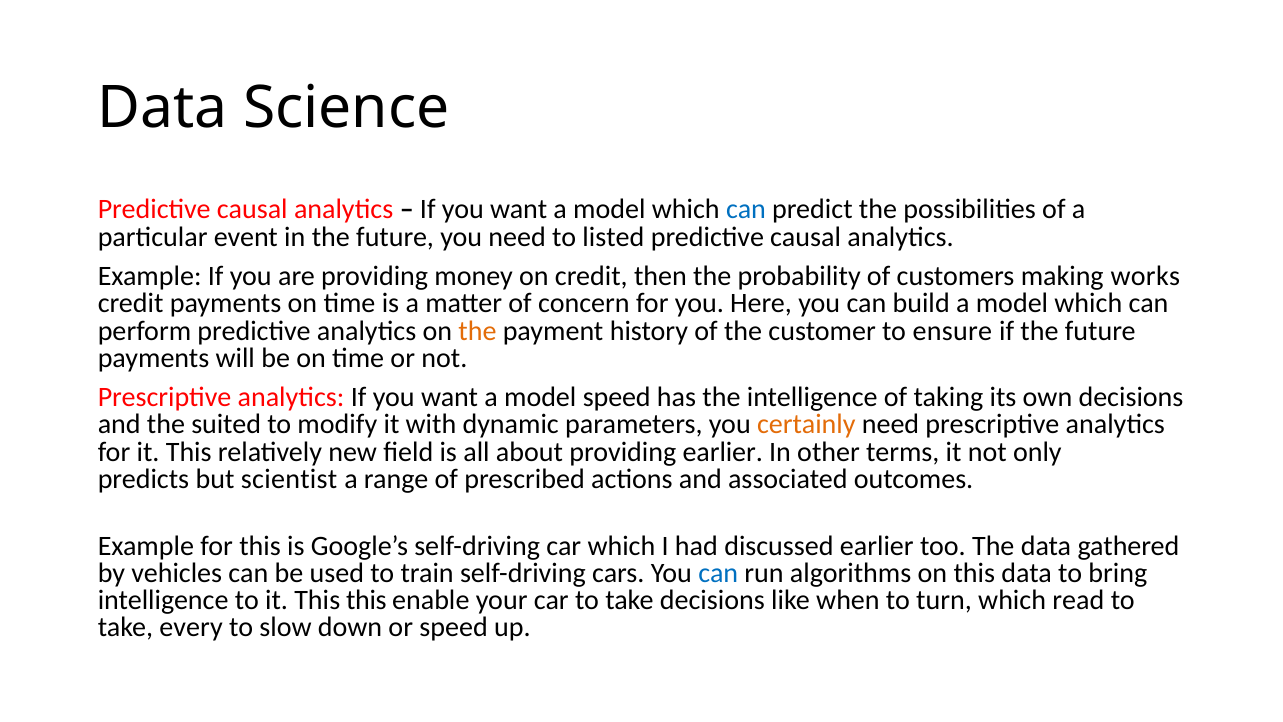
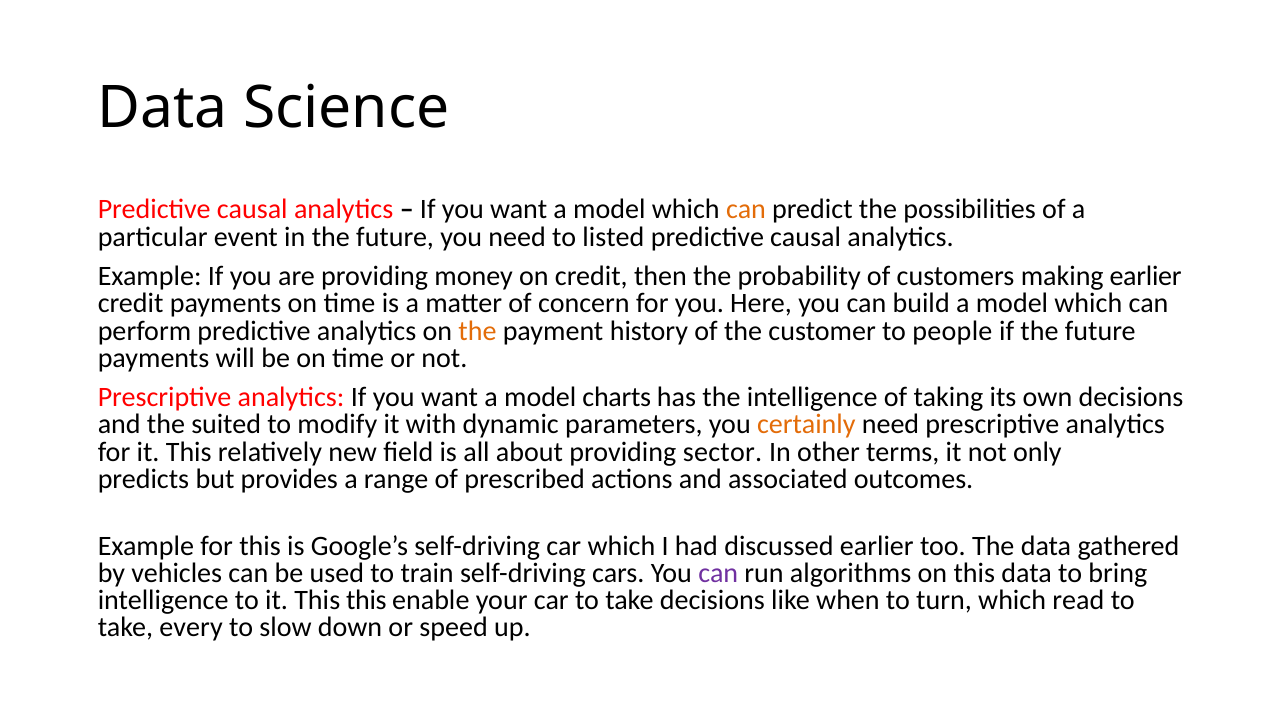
can at (746, 209) colour: blue -> orange
making works: works -> earlier
ensure: ensure -> people
model speed: speed -> charts
providing earlier: earlier -> sector
scientist: scientist -> provides
can at (718, 573) colour: blue -> purple
